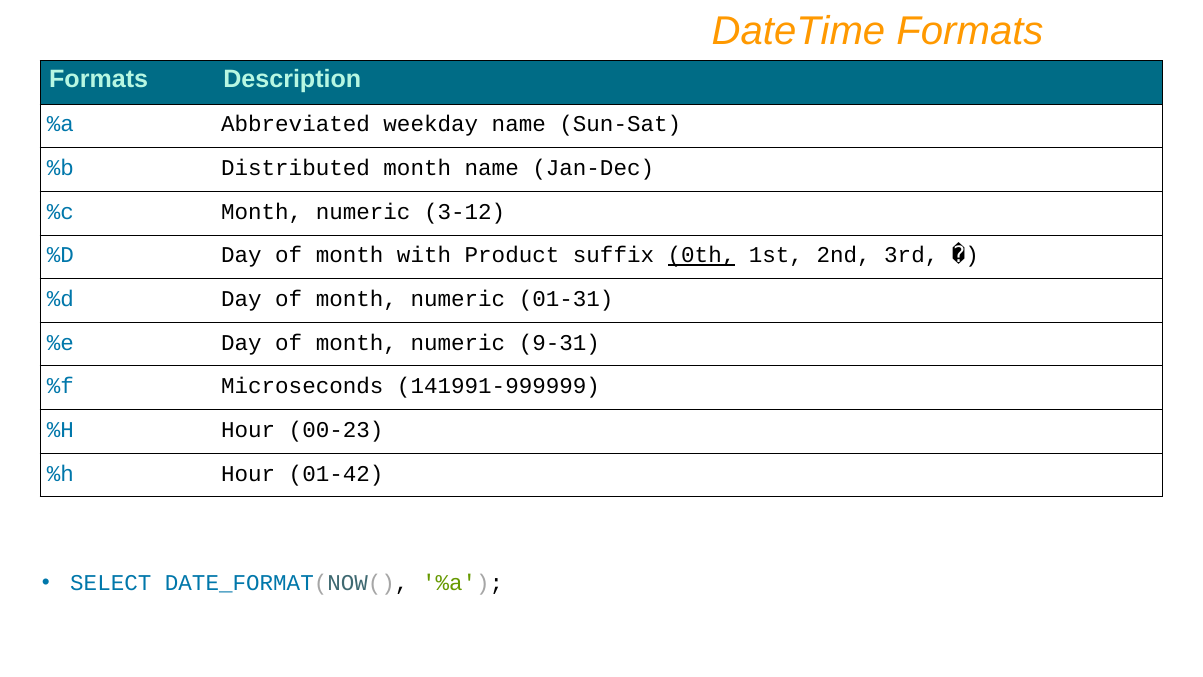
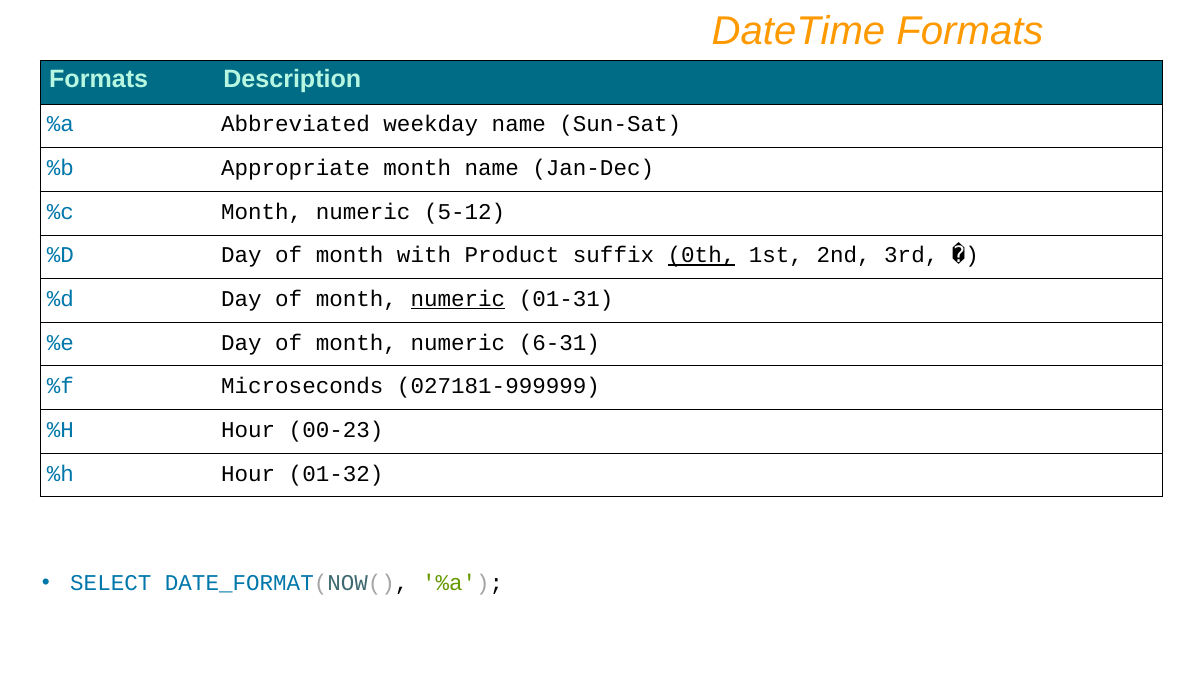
Distributed: Distributed -> Appropriate
3-12: 3-12 -> 5-12
numeric at (458, 299) underline: none -> present
9-31: 9-31 -> 6-31
141991-999999: 141991-999999 -> 027181-999999
01-42: 01-42 -> 01-32
